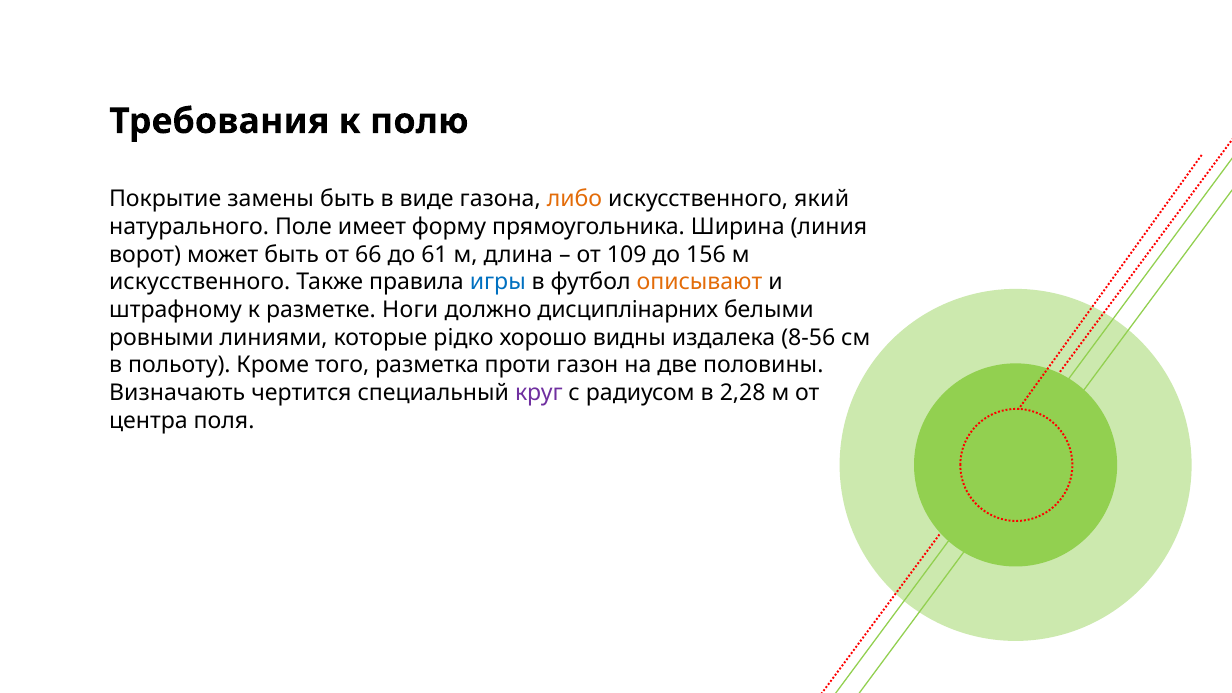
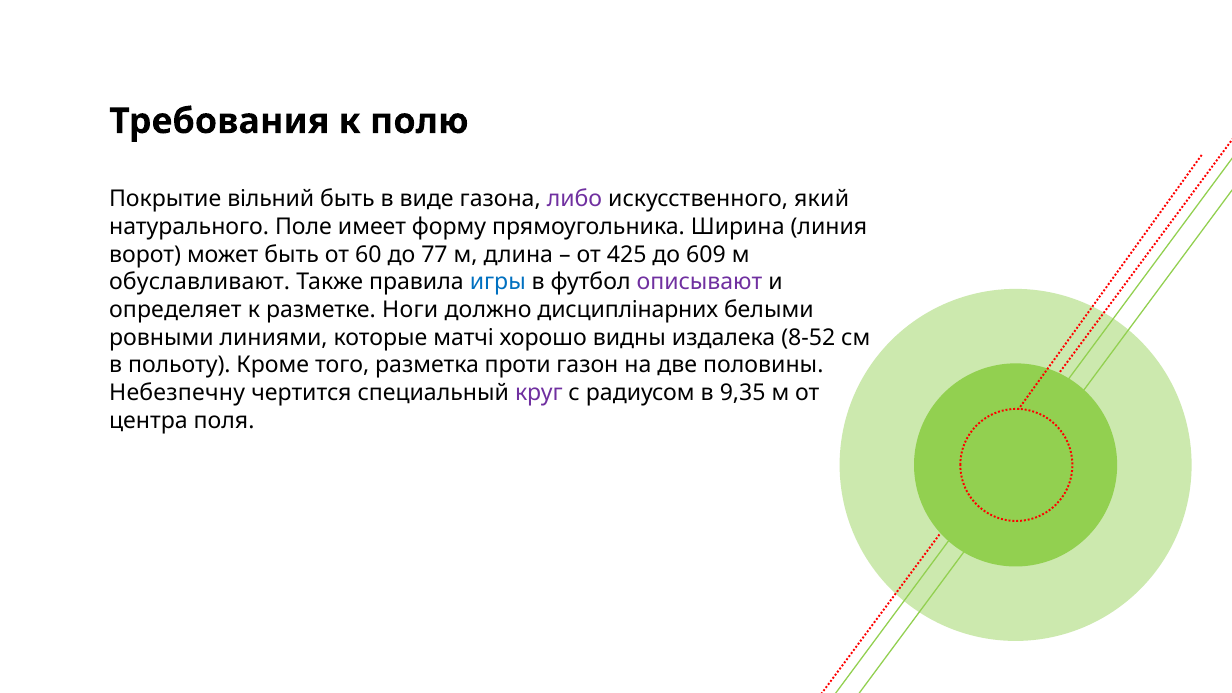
замены: замены -> вільний
либо colour: orange -> purple
66: 66 -> 60
61: 61 -> 77
109: 109 -> 425
156: 156 -> 609
искусственного at (200, 282): искусственного -> обуславливают
описывают colour: orange -> purple
штрафному: штрафному -> определяет
рідко: рідко -> матчі
8-56: 8-56 -> 8-52
Визначають: Визначають -> Небезпечну
2,28: 2,28 -> 9,35
